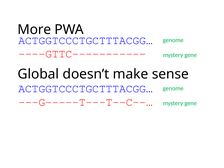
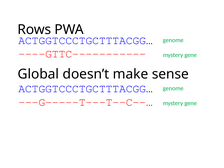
More: More -> Rows
